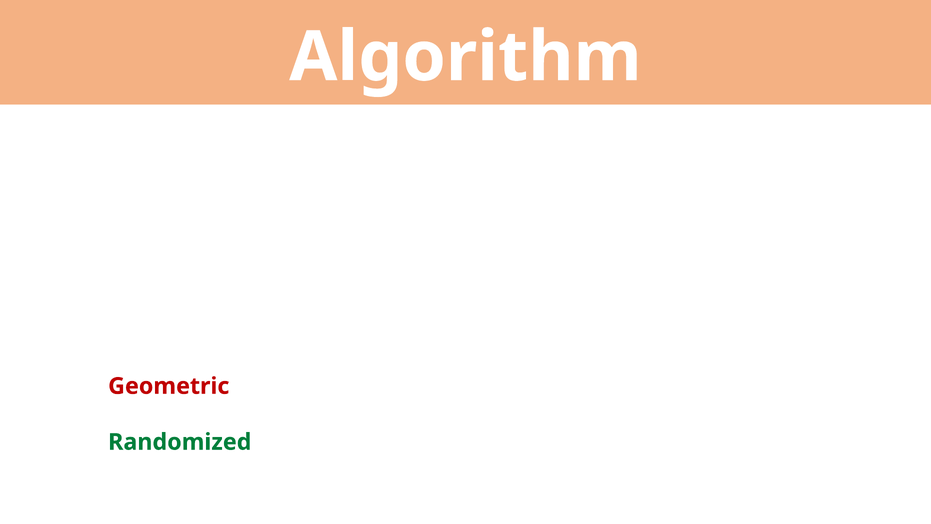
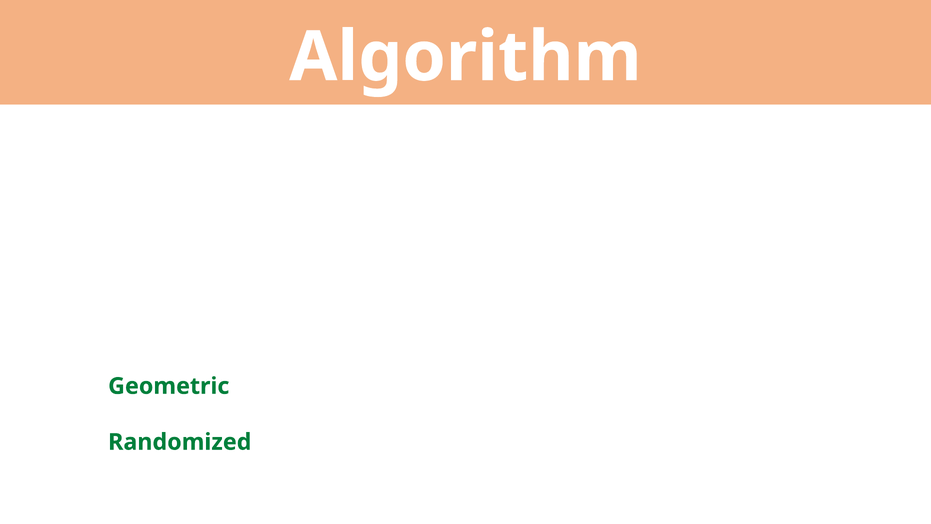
Geometric colour: red -> green
